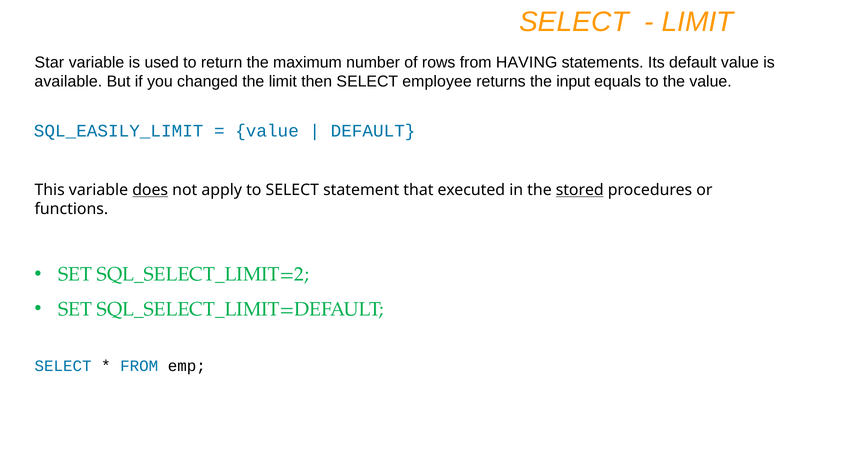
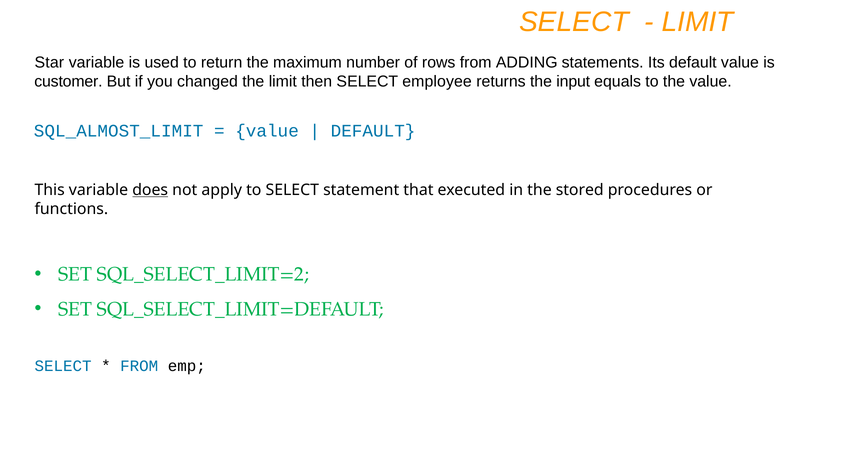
HAVING: HAVING -> ADDING
available: available -> customer
SQL_EASILY_LIMIT: SQL_EASILY_LIMIT -> SQL_ALMOST_LIMIT
stored underline: present -> none
